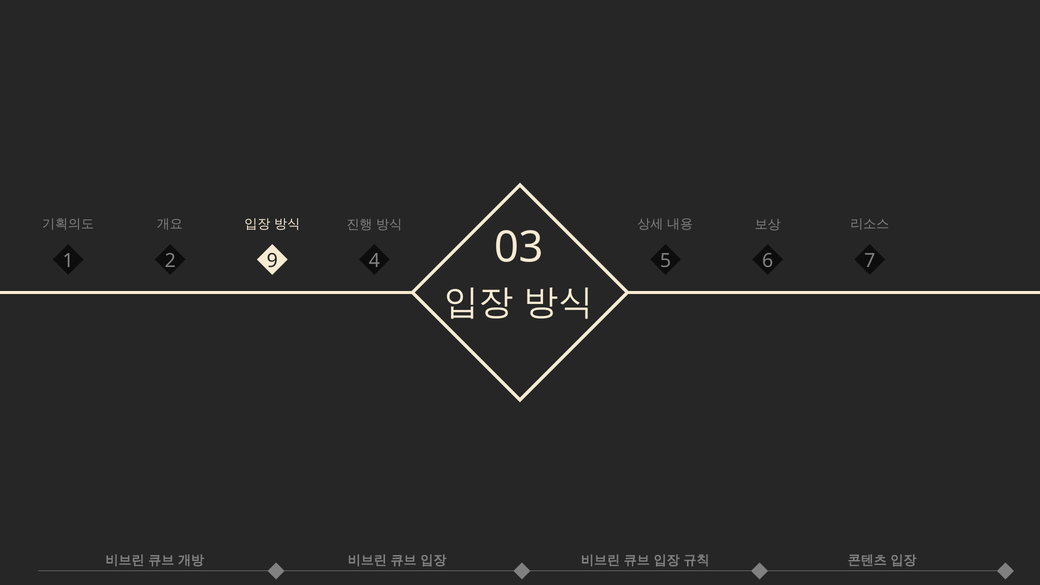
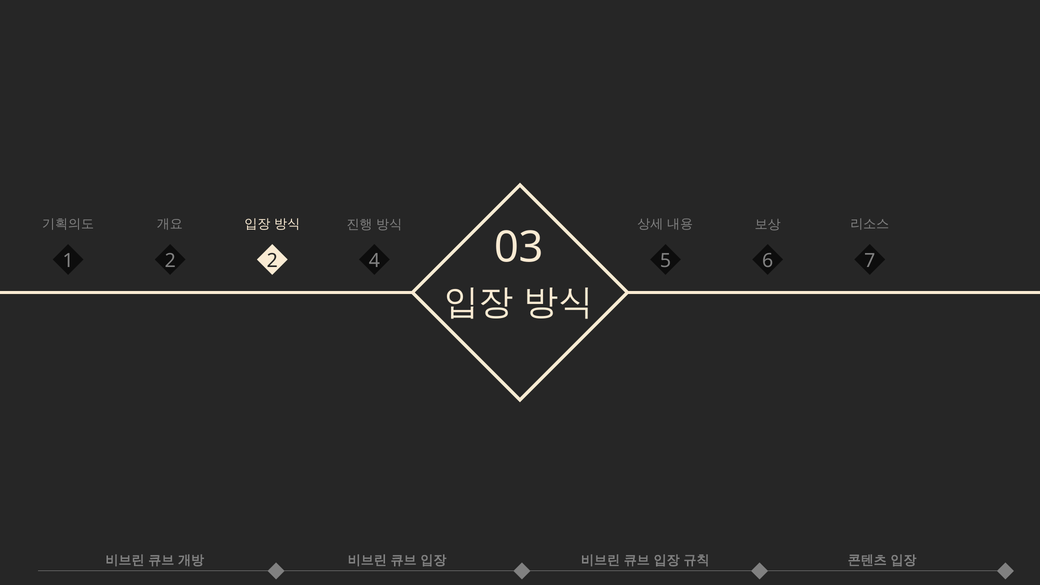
2 9: 9 -> 2
